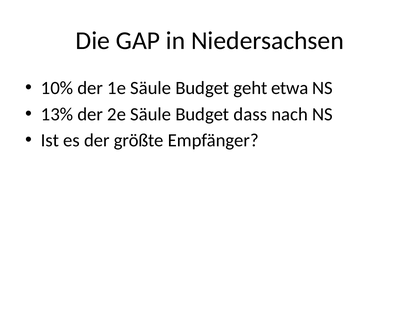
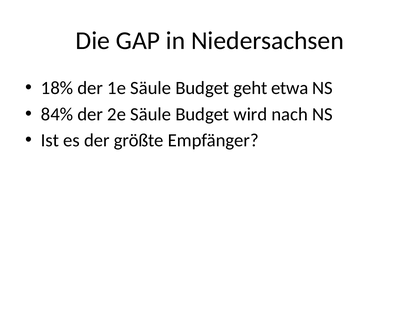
10%: 10% -> 18%
13%: 13% -> 84%
dass: dass -> wird
